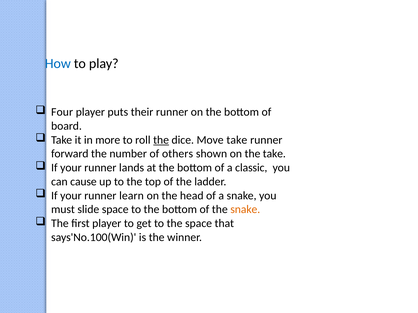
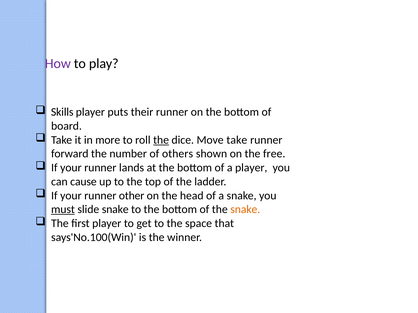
How colour: blue -> purple
Four: Four -> Skills
the take: take -> free
a classic: classic -> player
learn: learn -> other
must underline: none -> present
slide space: space -> snake
